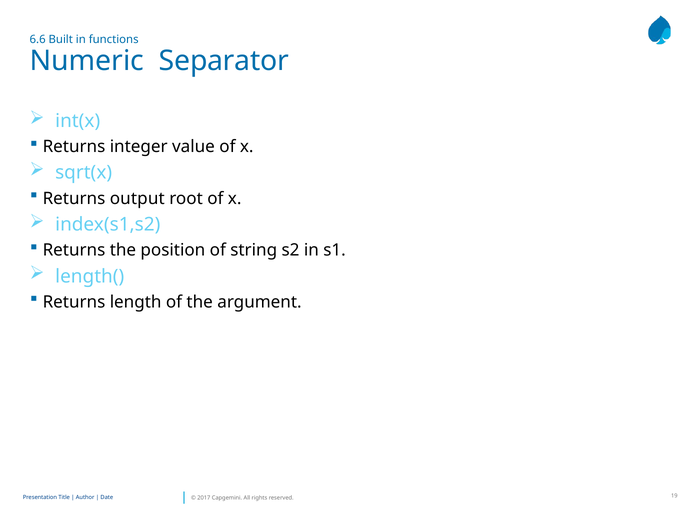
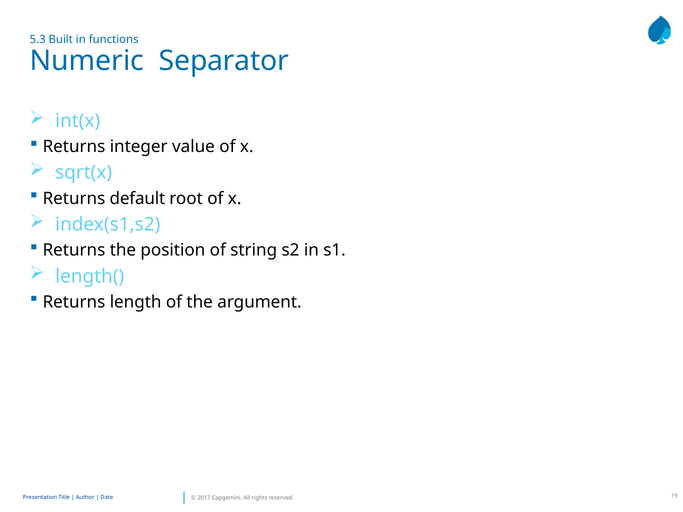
6.6: 6.6 -> 5.3
output: output -> default
